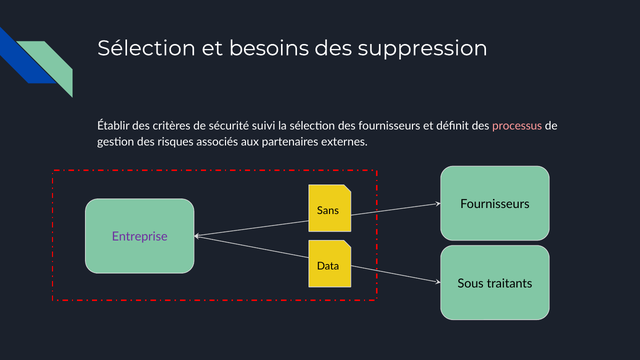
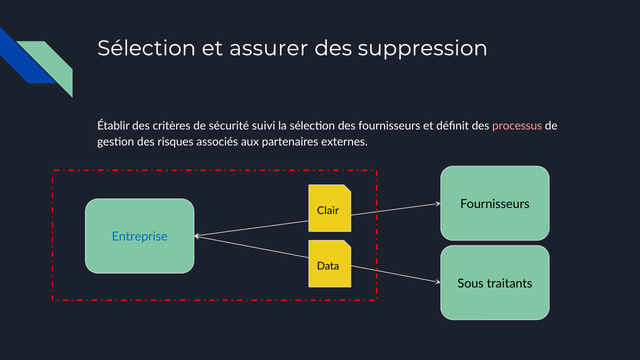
besoins: besoins -> assurer
Sans: Sans -> Clair
Entreprise colour: purple -> blue
